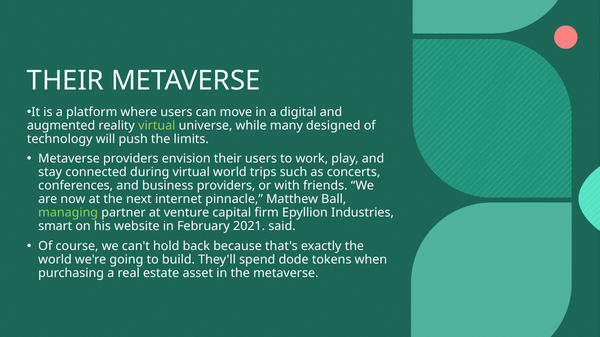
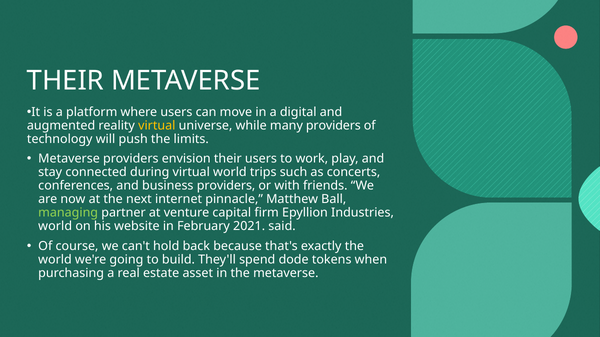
virtual at (157, 126) colour: light green -> yellow
many designed: designed -> providers
smart at (55, 227): smart -> world
